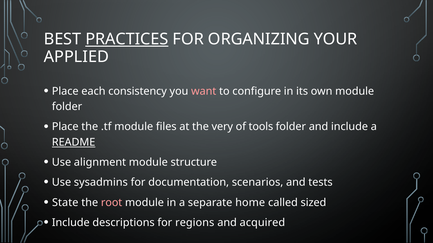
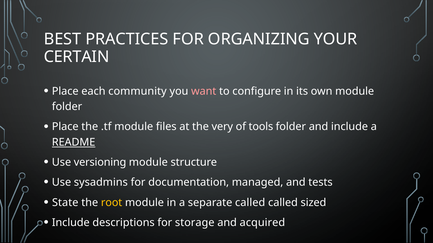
PRACTICES underline: present -> none
APPLIED: APPLIED -> CERTAIN
consistency: consistency -> community
alignment: alignment -> versioning
scenarios: scenarios -> managed
root colour: pink -> yellow
separate home: home -> called
regions: regions -> storage
